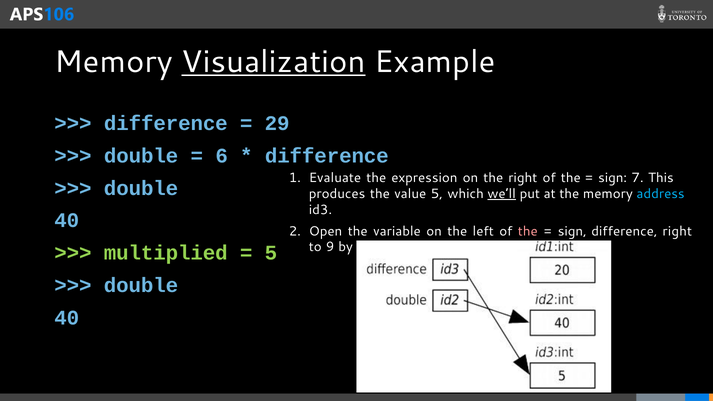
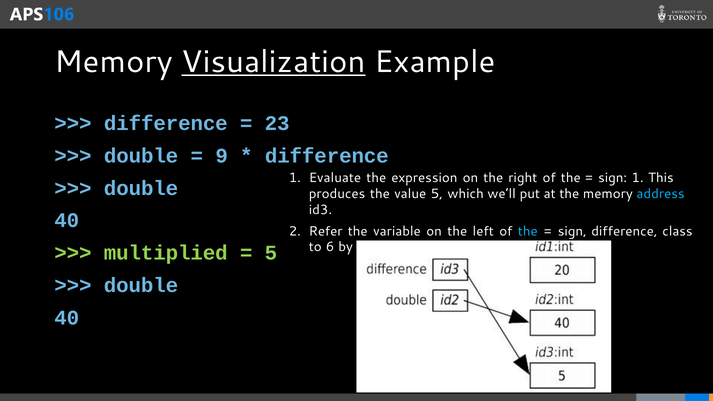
29: 29 -> 23
6: 6 -> 9
sign 7: 7 -> 1
we’ll underline: present -> none
Open: Open -> Refer
the at (528, 231) colour: pink -> light blue
difference right: right -> class
9: 9 -> 6
